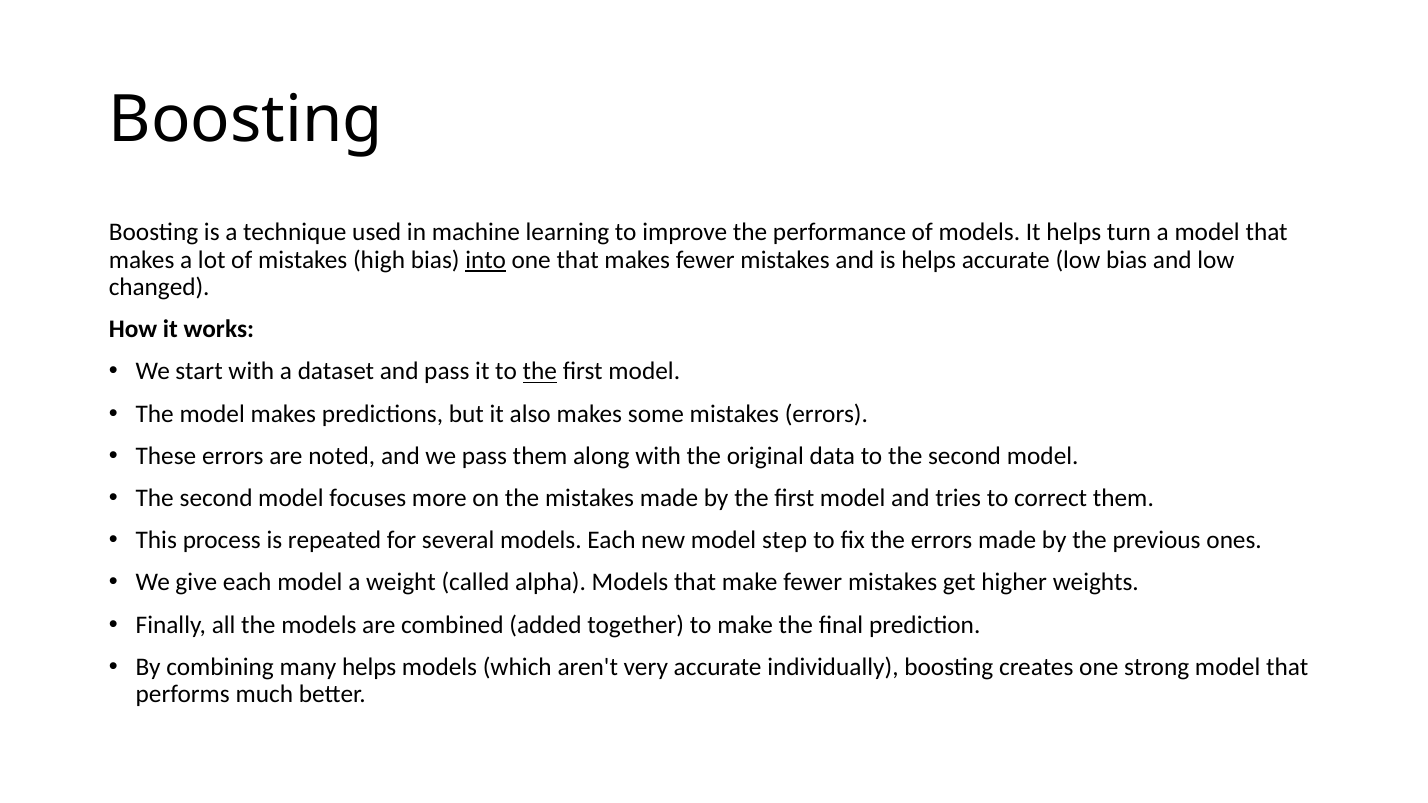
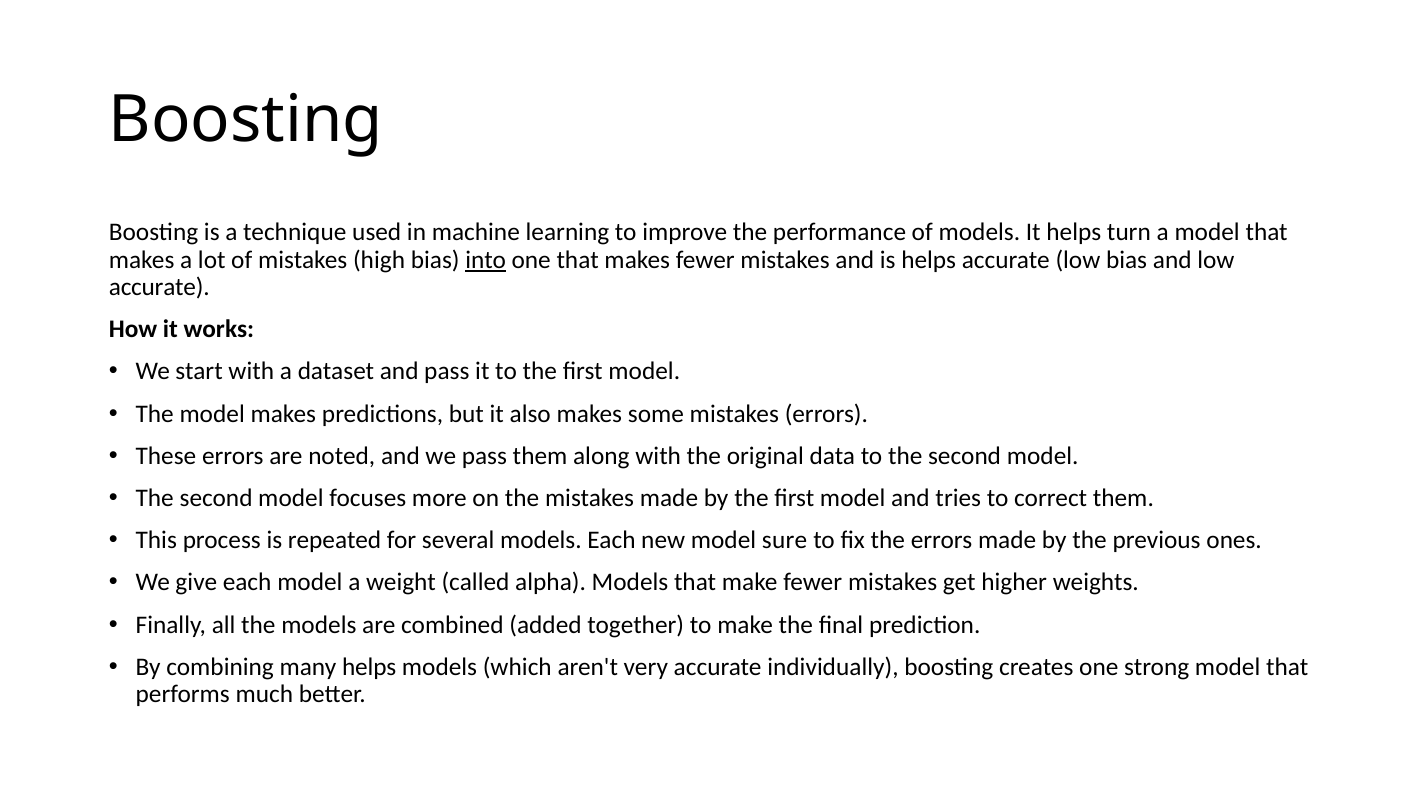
changed at (159, 287): changed -> accurate
the at (540, 372) underline: present -> none
step: step -> sure
